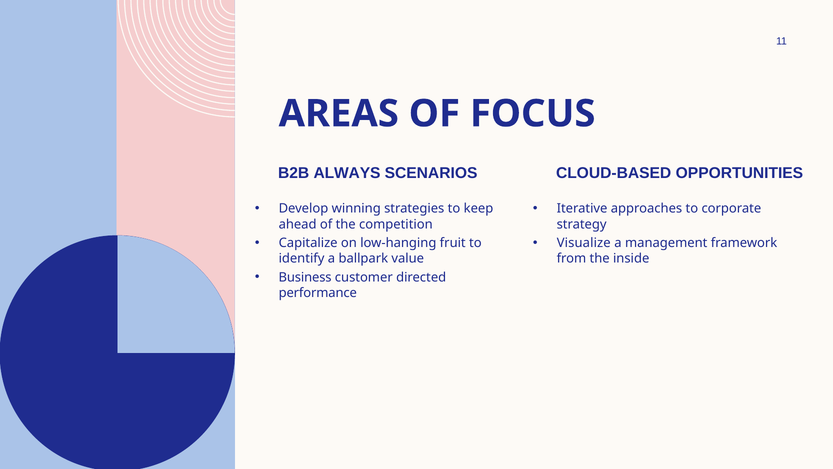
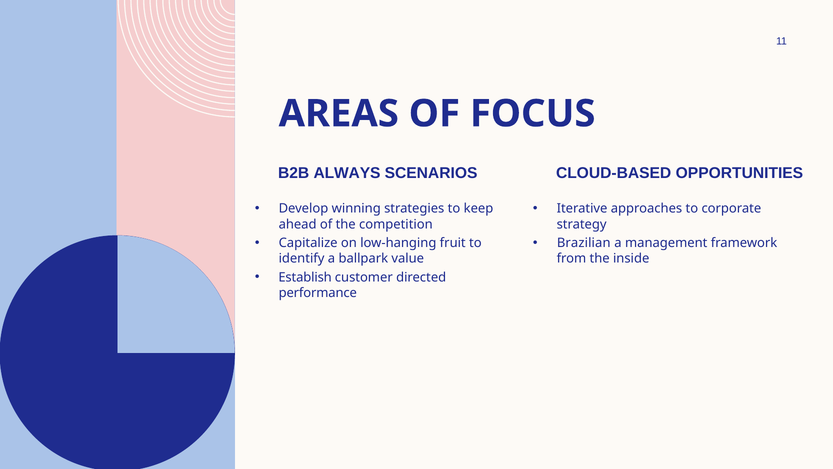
Visualize: Visualize -> Brazilian
Business: Business -> Establish
